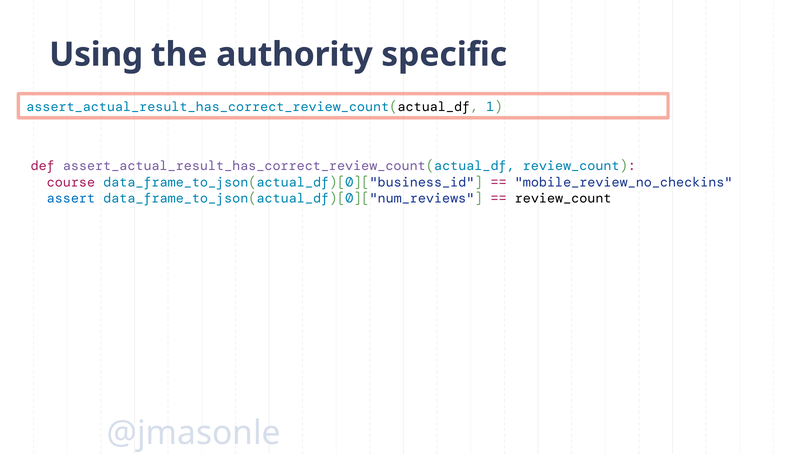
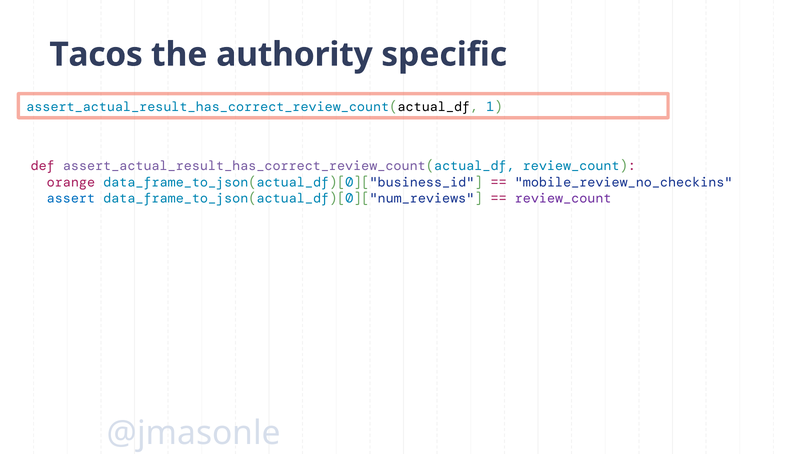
Using: Using -> Tacos
course: course -> orange
review_count at (563, 198) colour: black -> purple
